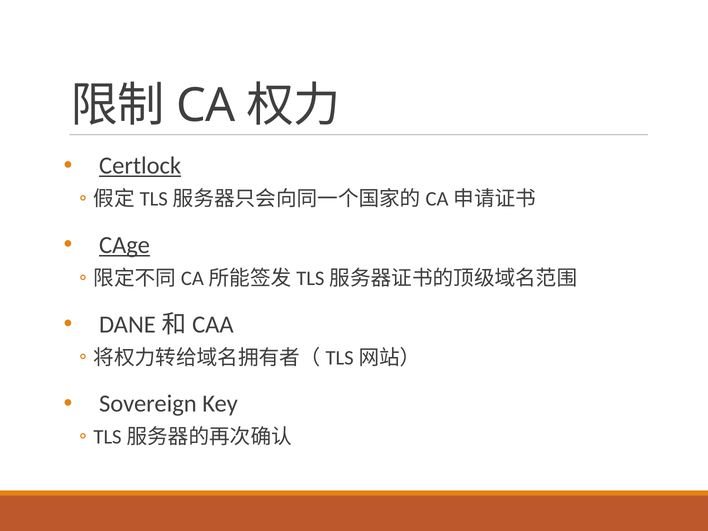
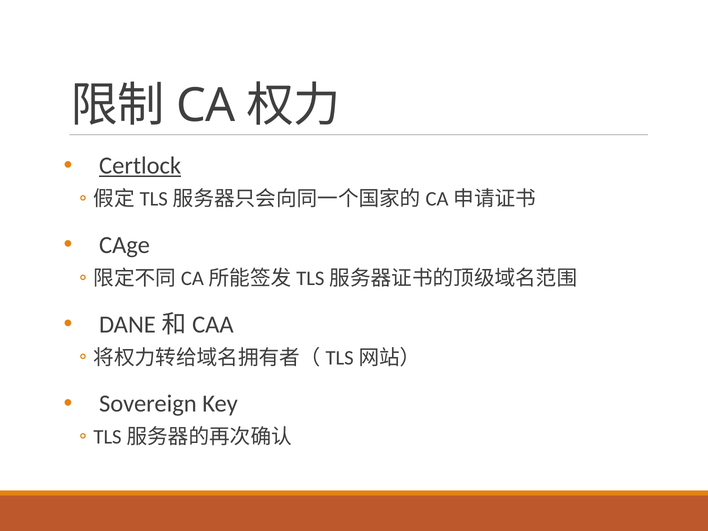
CAge underline: present -> none
